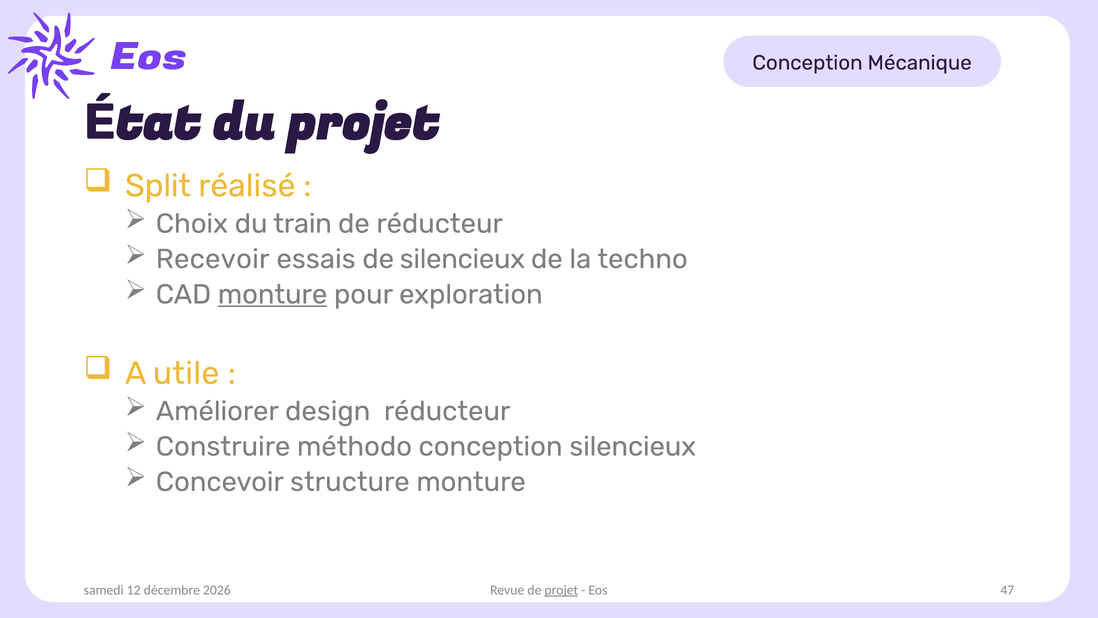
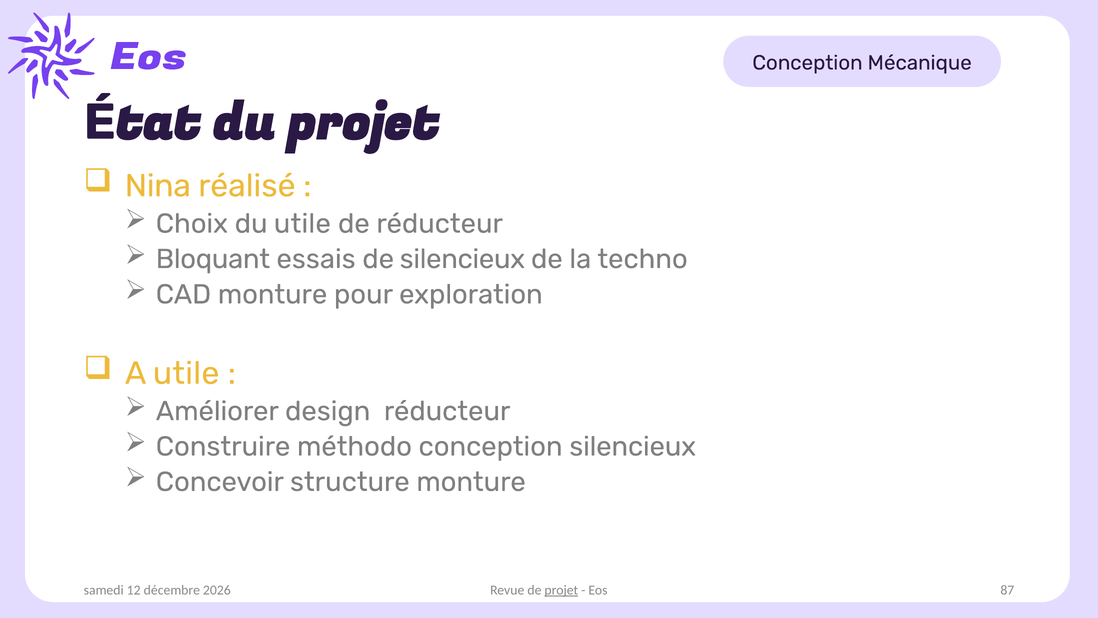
Split: Split -> Nina
du train: train -> utile
Recevoir: Recevoir -> Bloquant
monture at (273, 294) underline: present -> none
47: 47 -> 87
